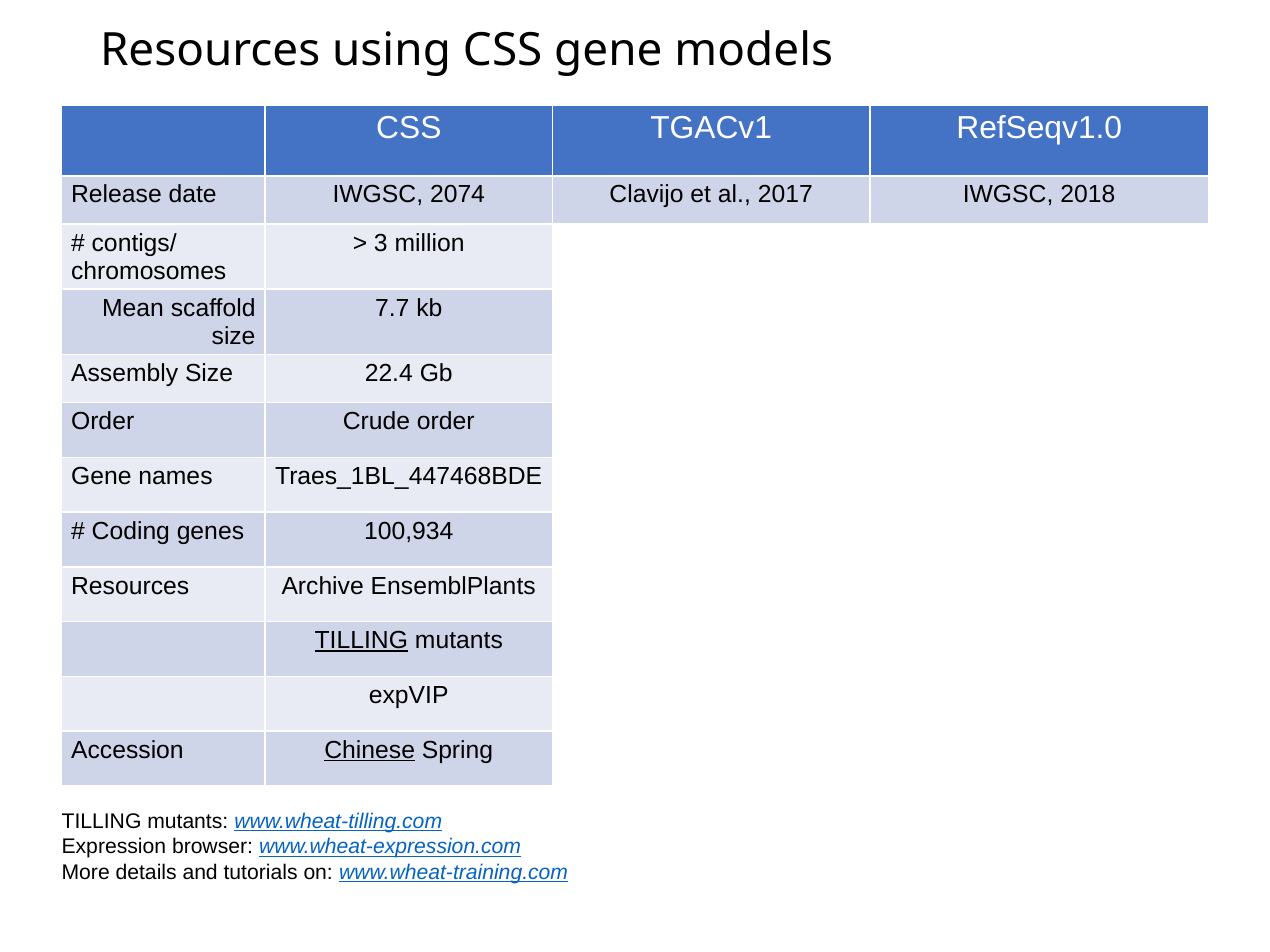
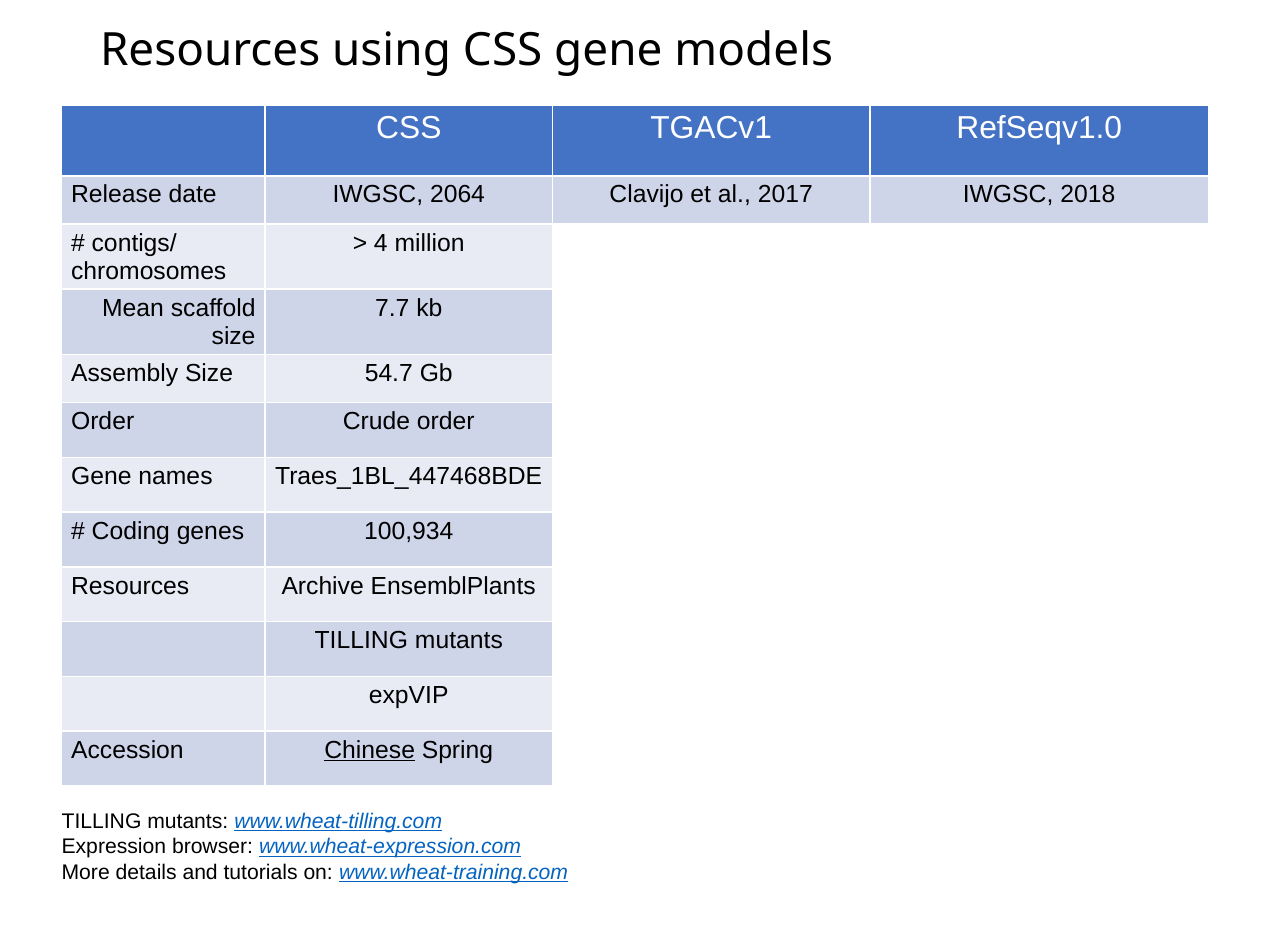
2074: 2074 -> 2064
3: 3 -> 4
22.4: 22.4 -> 54.7
TILLING at (361, 641) underline: present -> none
